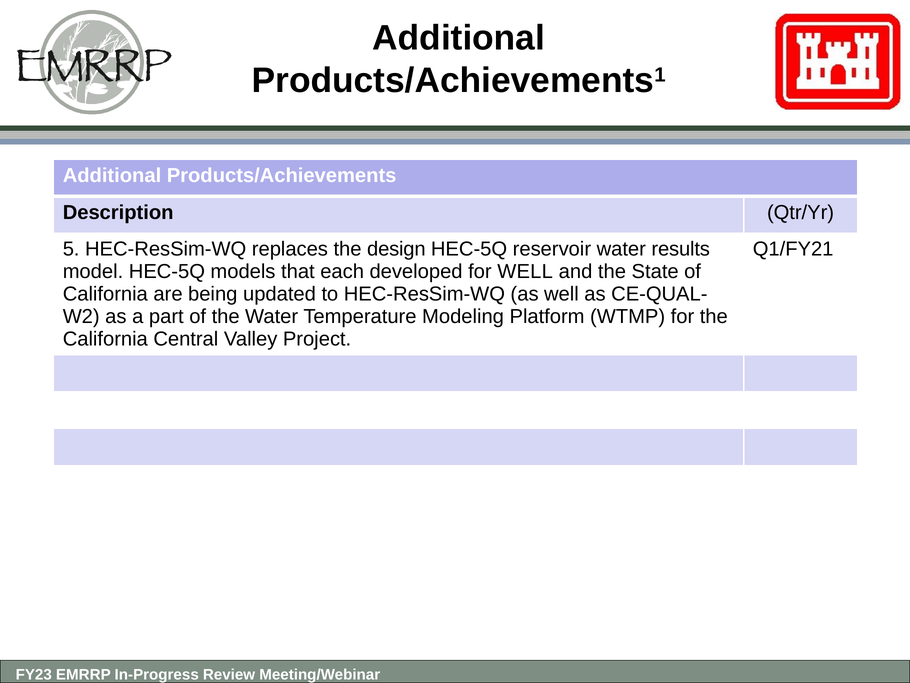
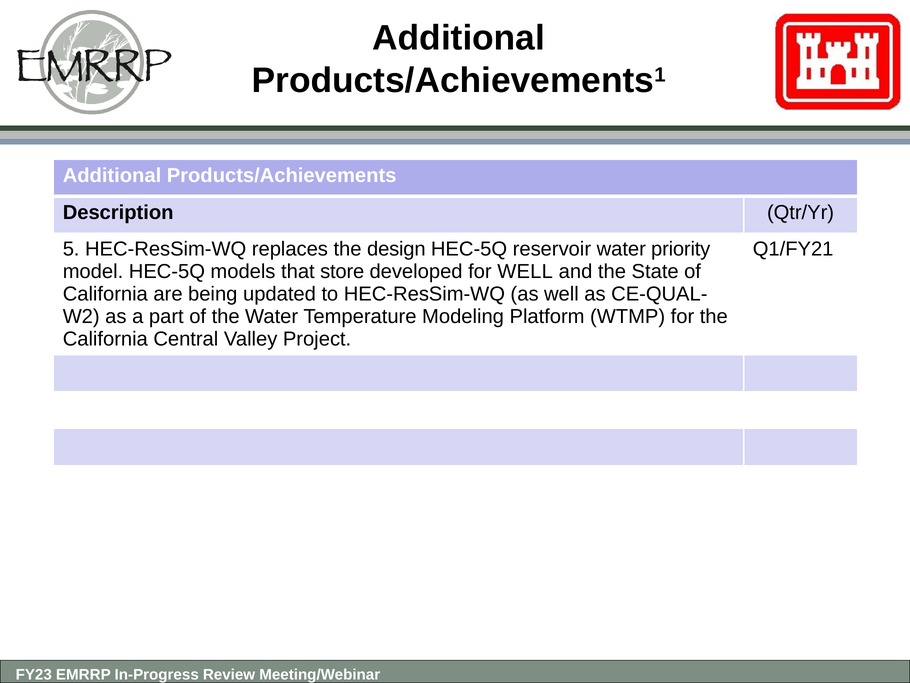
results: results -> priority
each: each -> store
